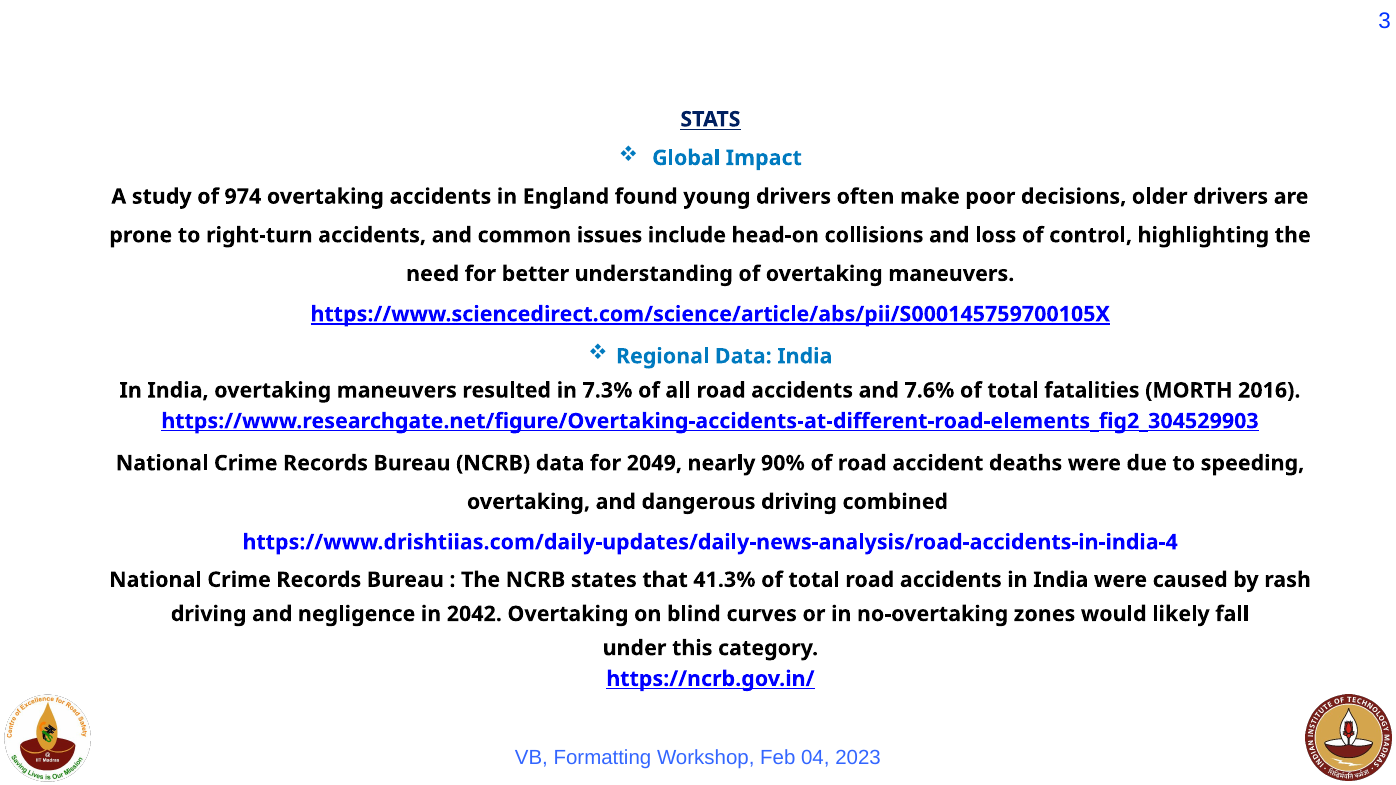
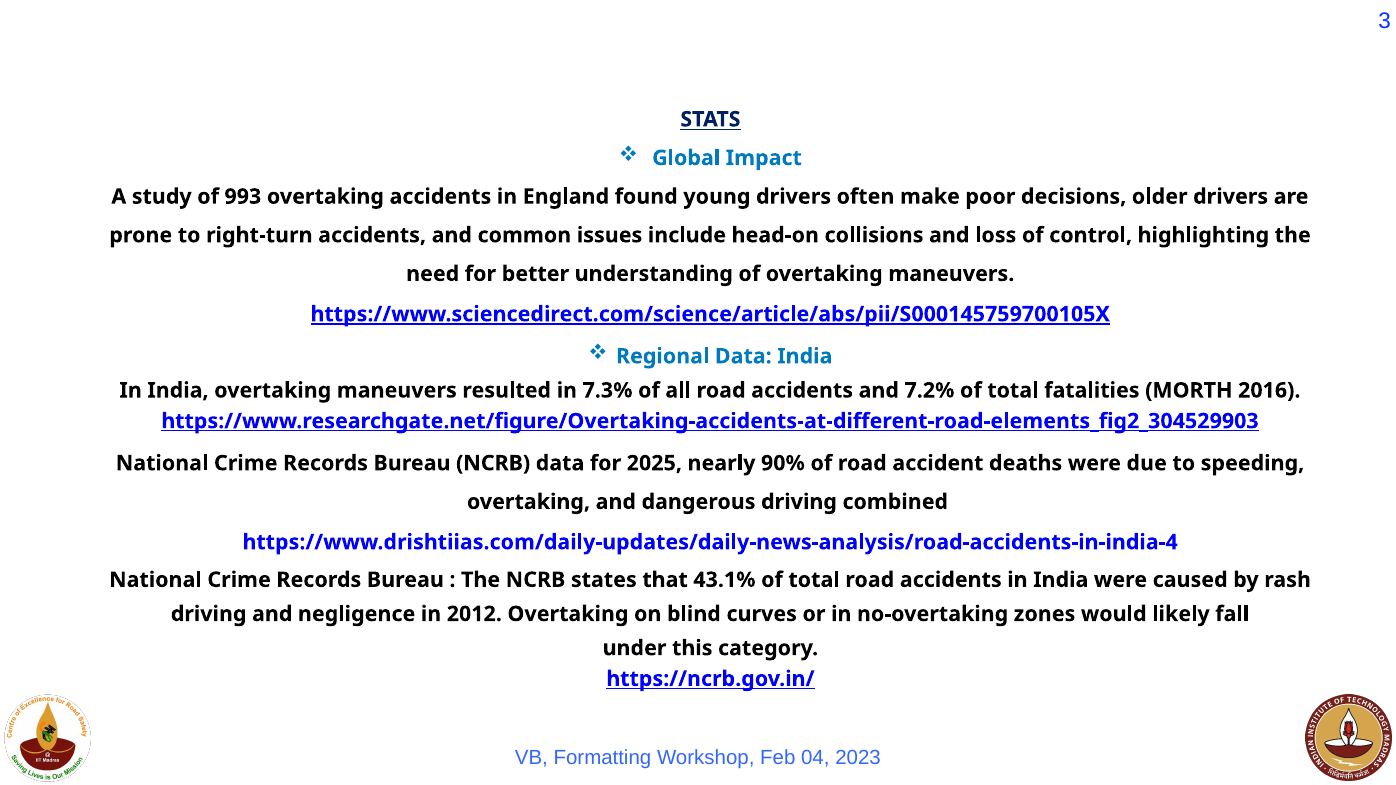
974: 974 -> 993
7.6%: 7.6% -> 7.2%
2049: 2049 -> 2025
41.3%: 41.3% -> 43.1%
2042: 2042 -> 2012
